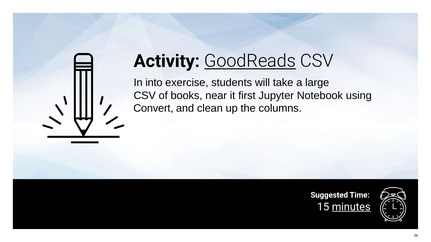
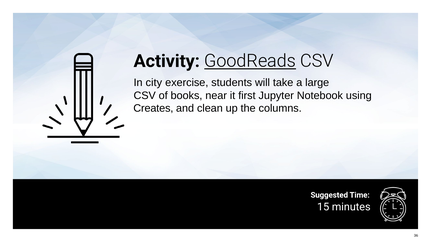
into: into -> city
Convert: Convert -> Creates
minutes underline: present -> none
